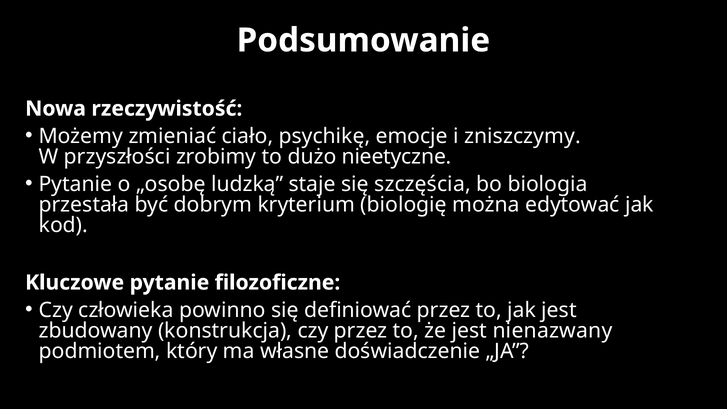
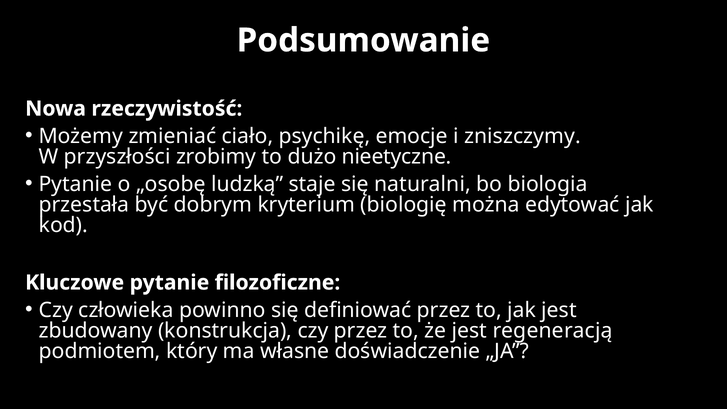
szczęścia: szczęścia -> naturalni
nienazwany: nienazwany -> regeneracją
